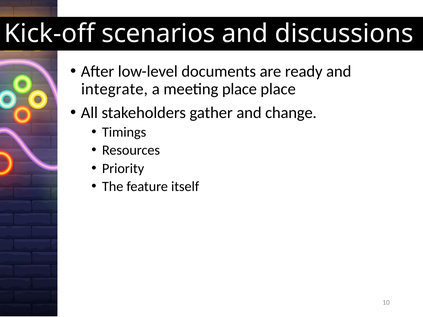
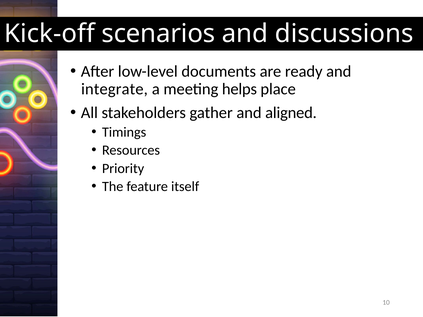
meeting place: place -> helps
change: change -> aligned
